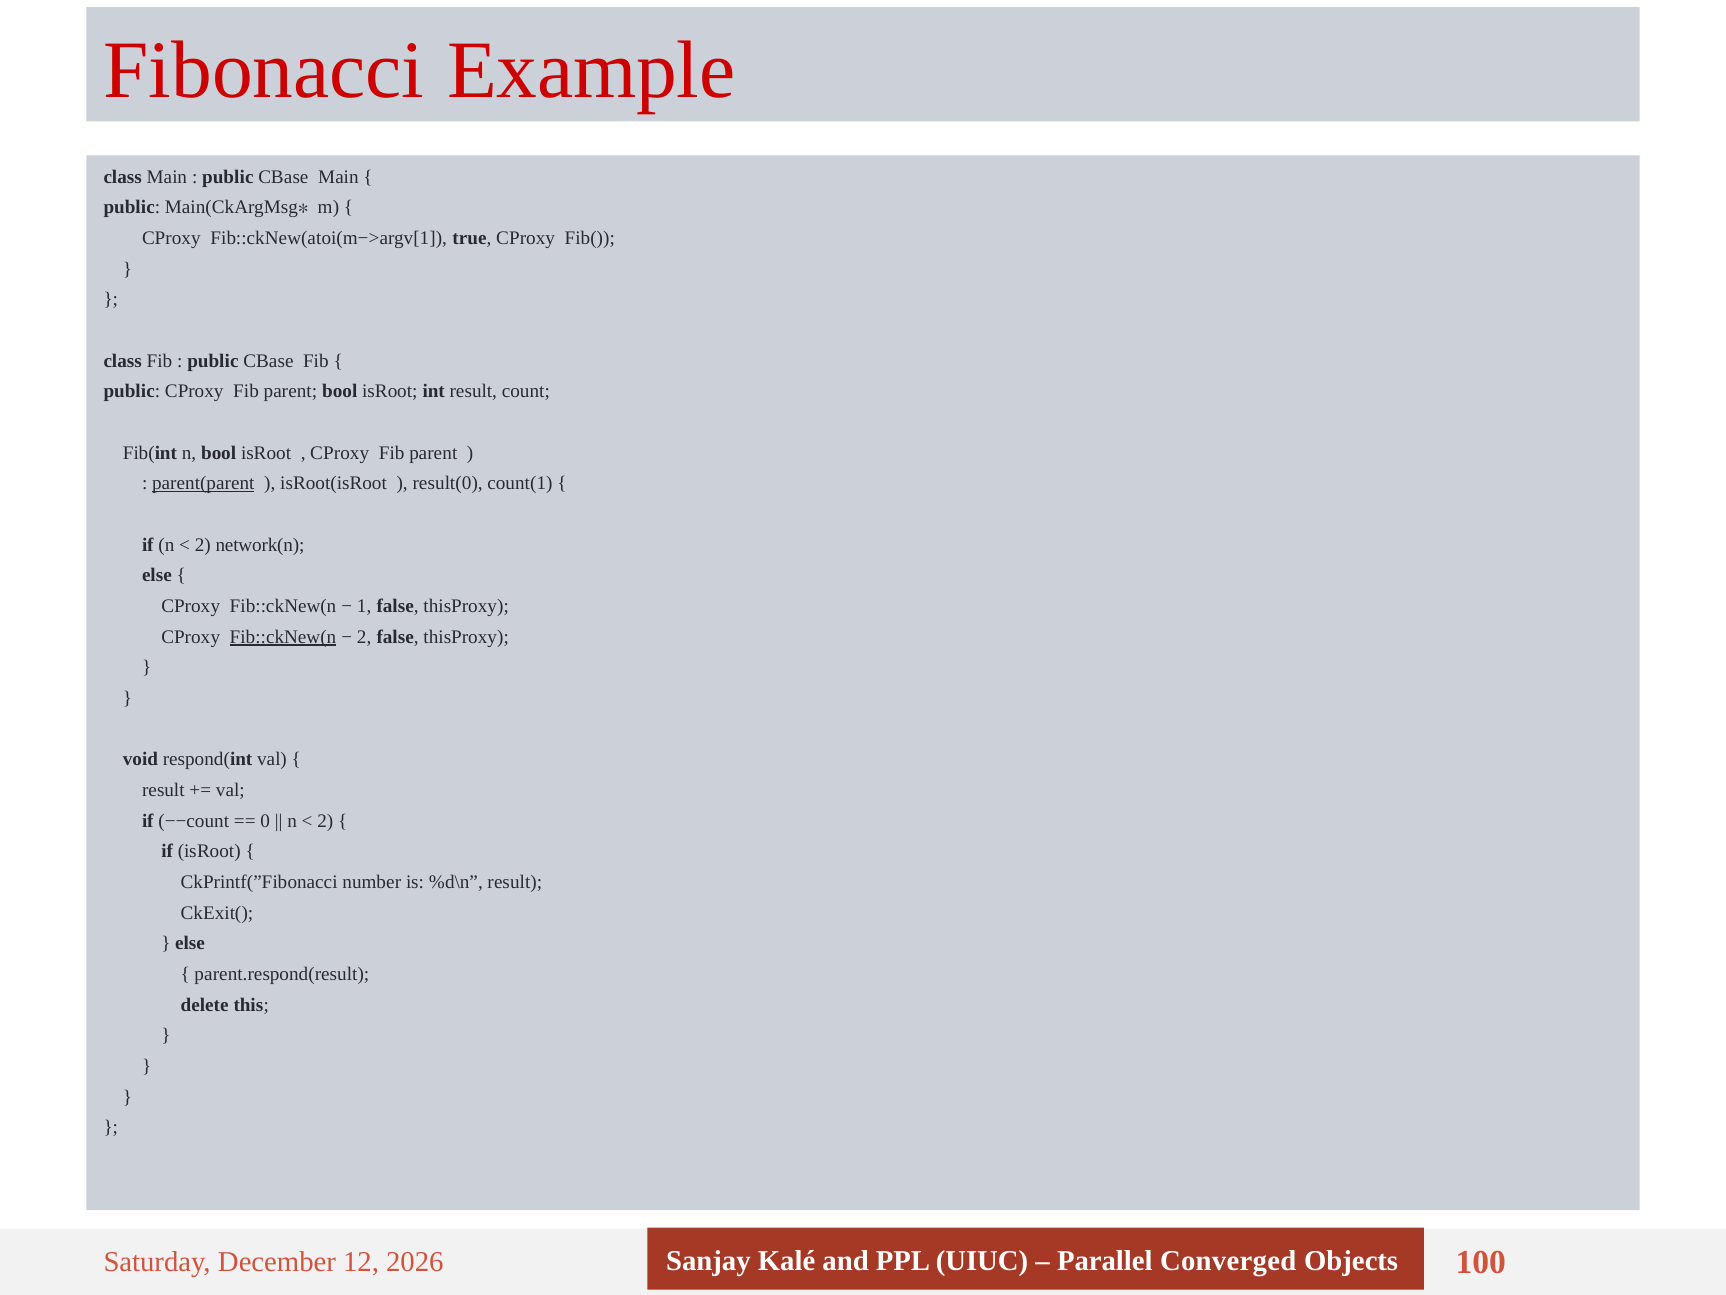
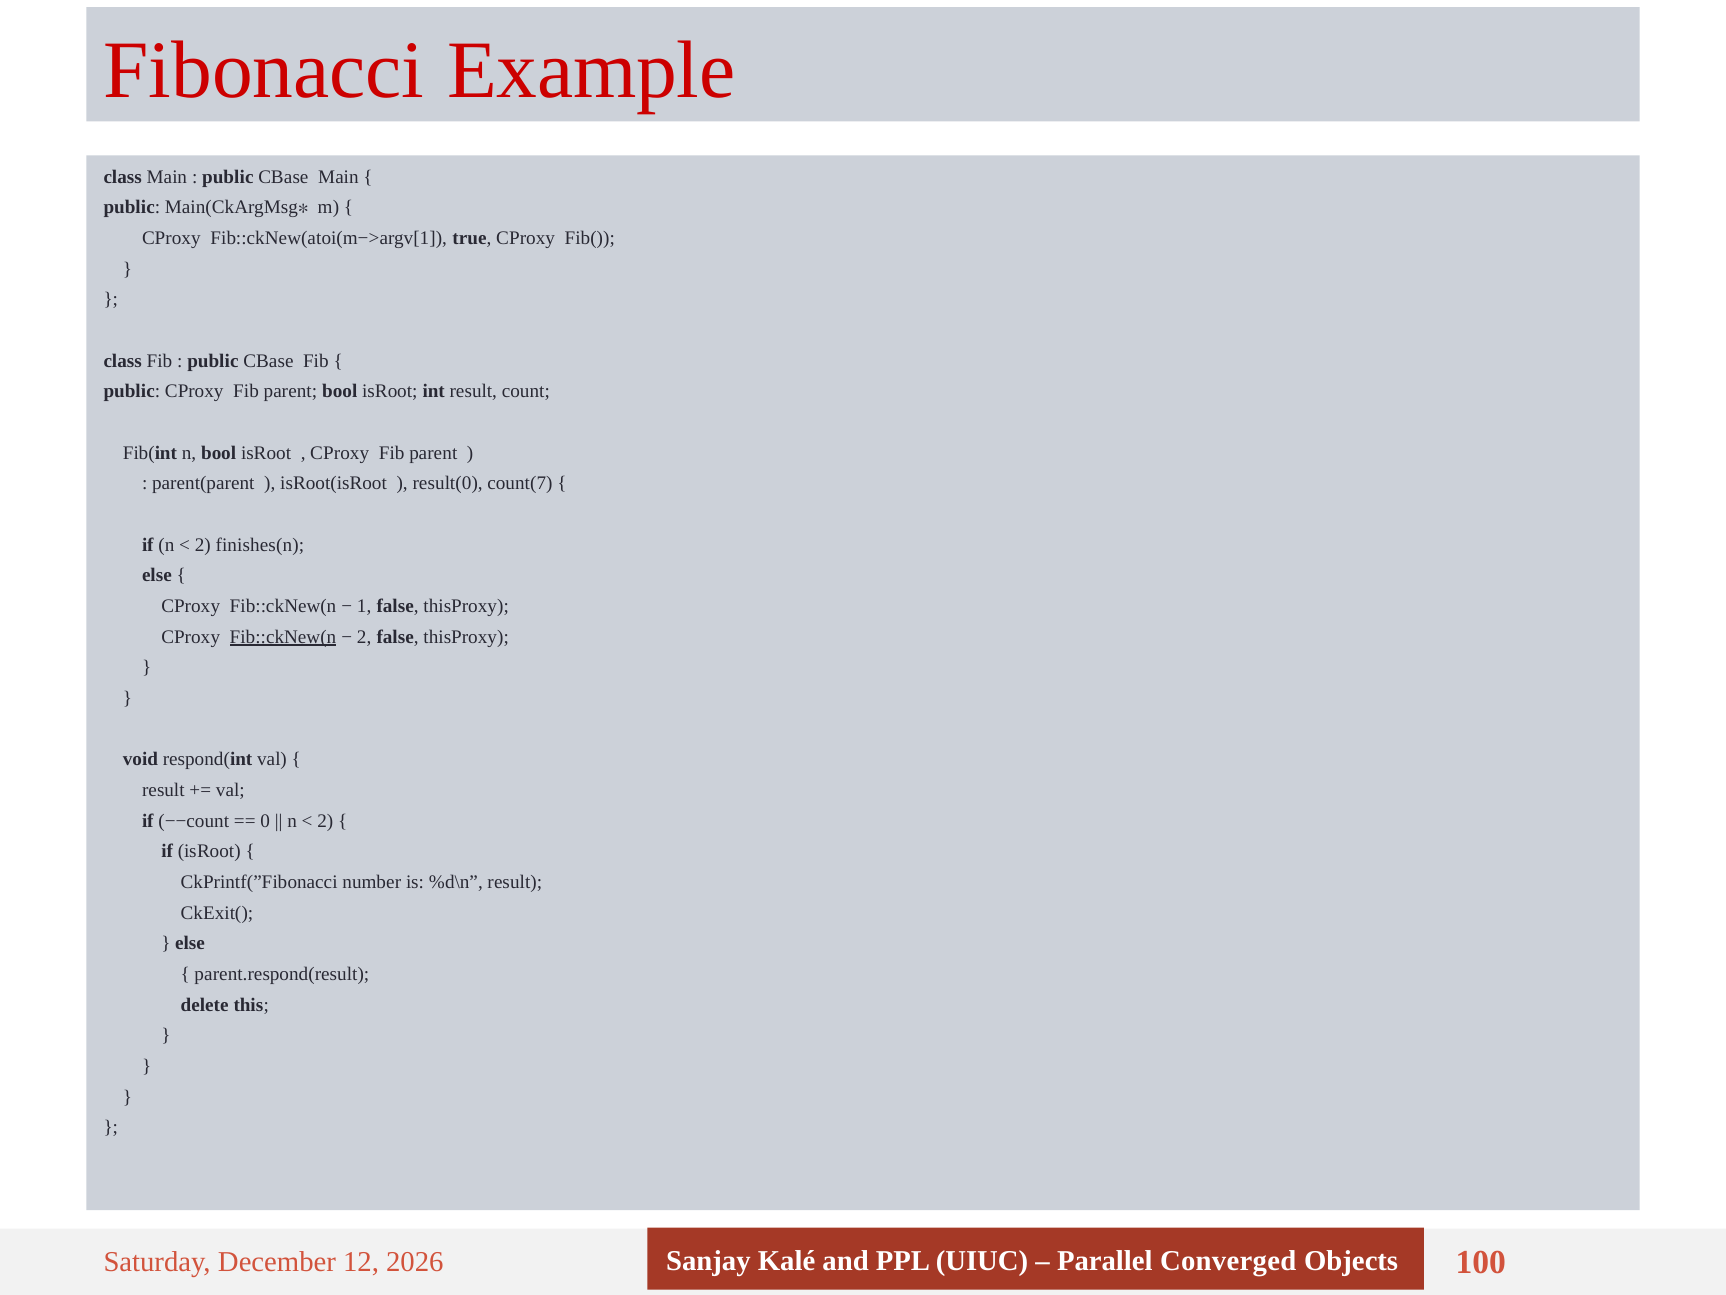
parent(parent underline: present -> none
count(1: count(1 -> count(7
network(n: network(n -> finishes(n
